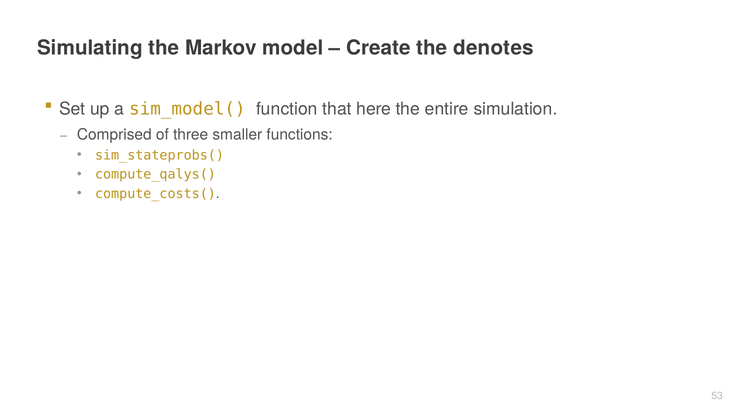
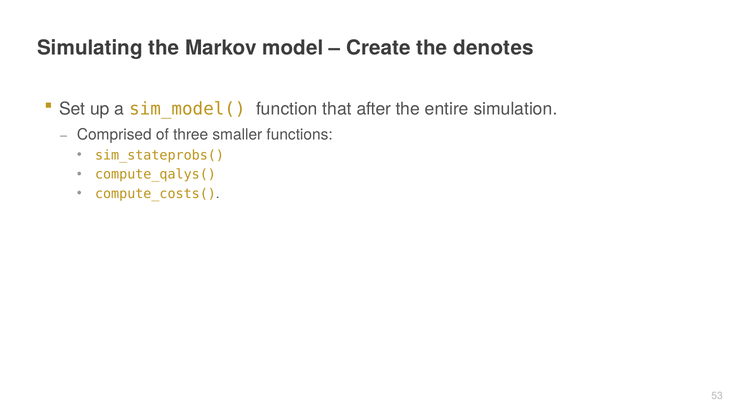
here: here -> after
